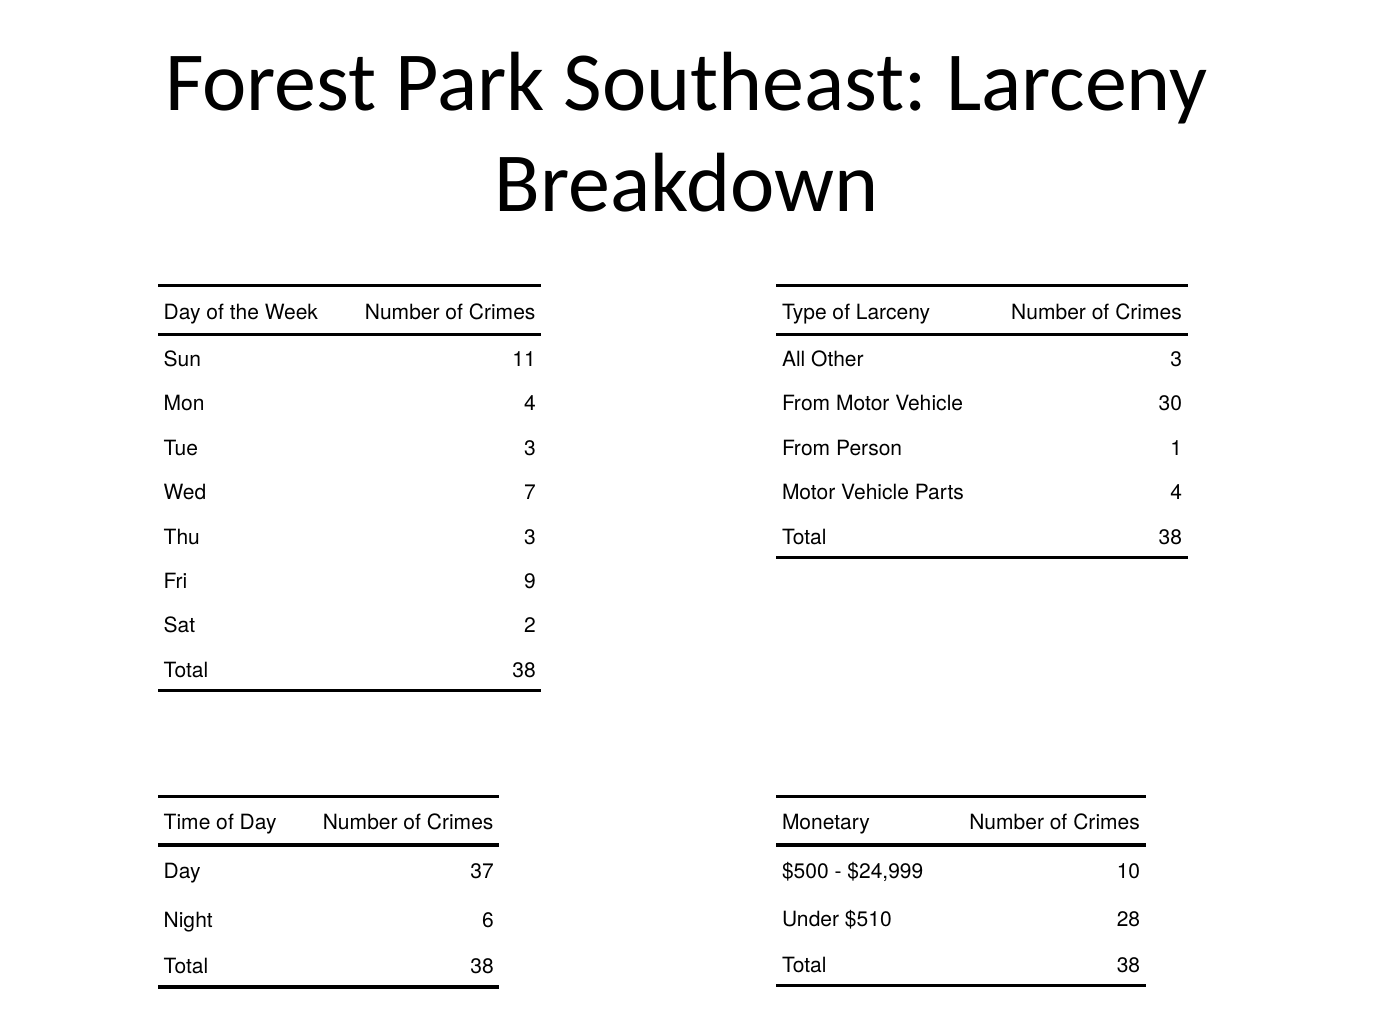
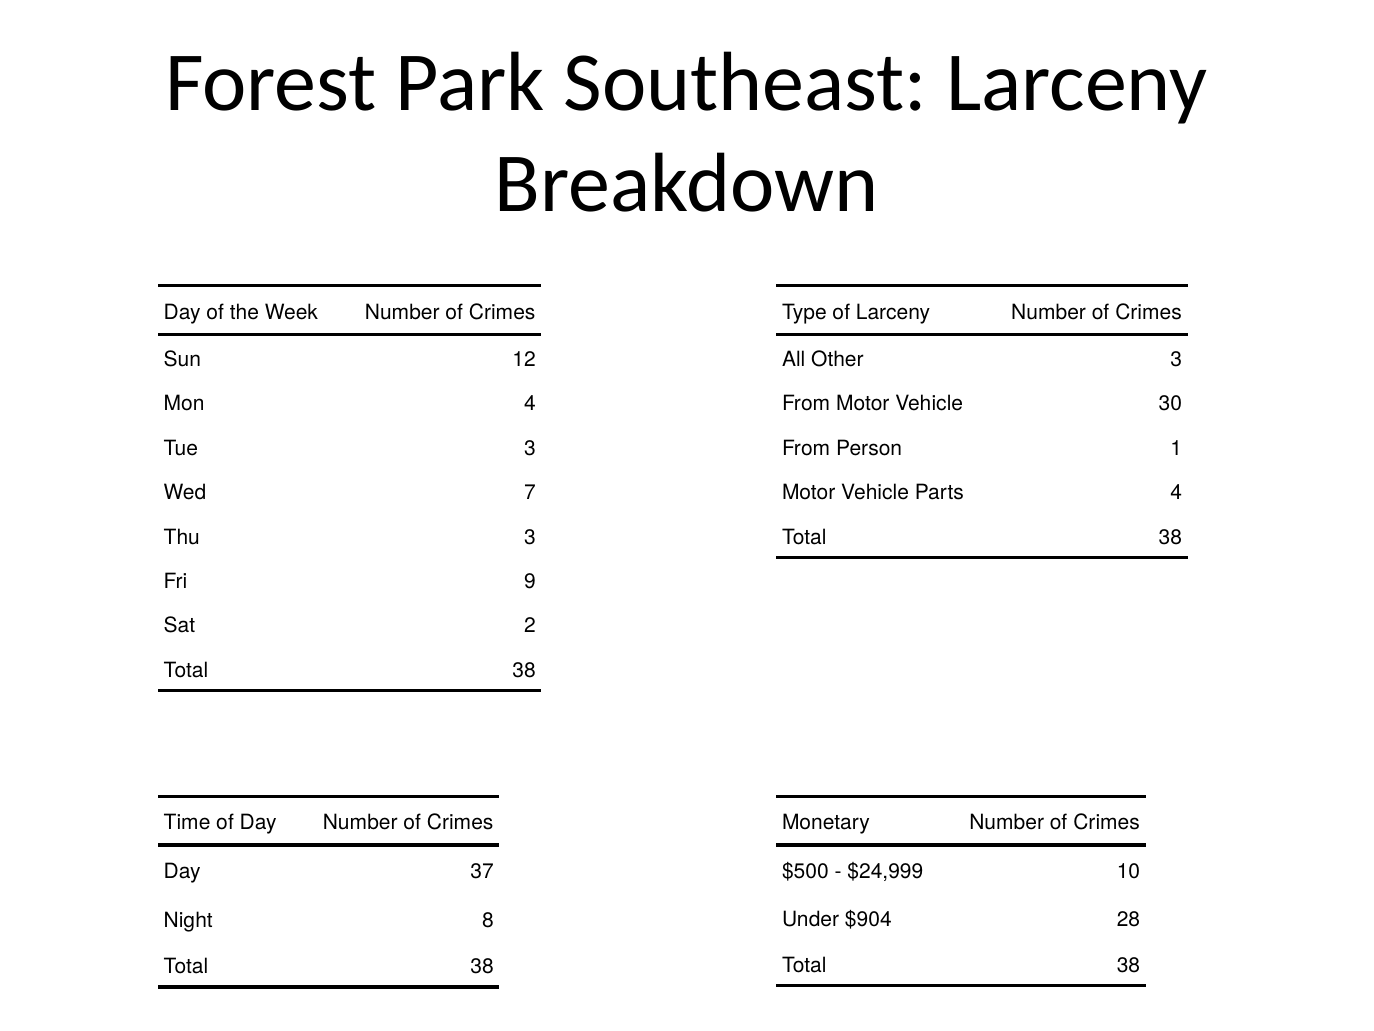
11: 11 -> 12
$510: $510 -> $904
6: 6 -> 8
